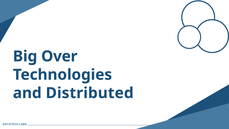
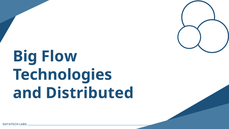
Over: Over -> Flow
